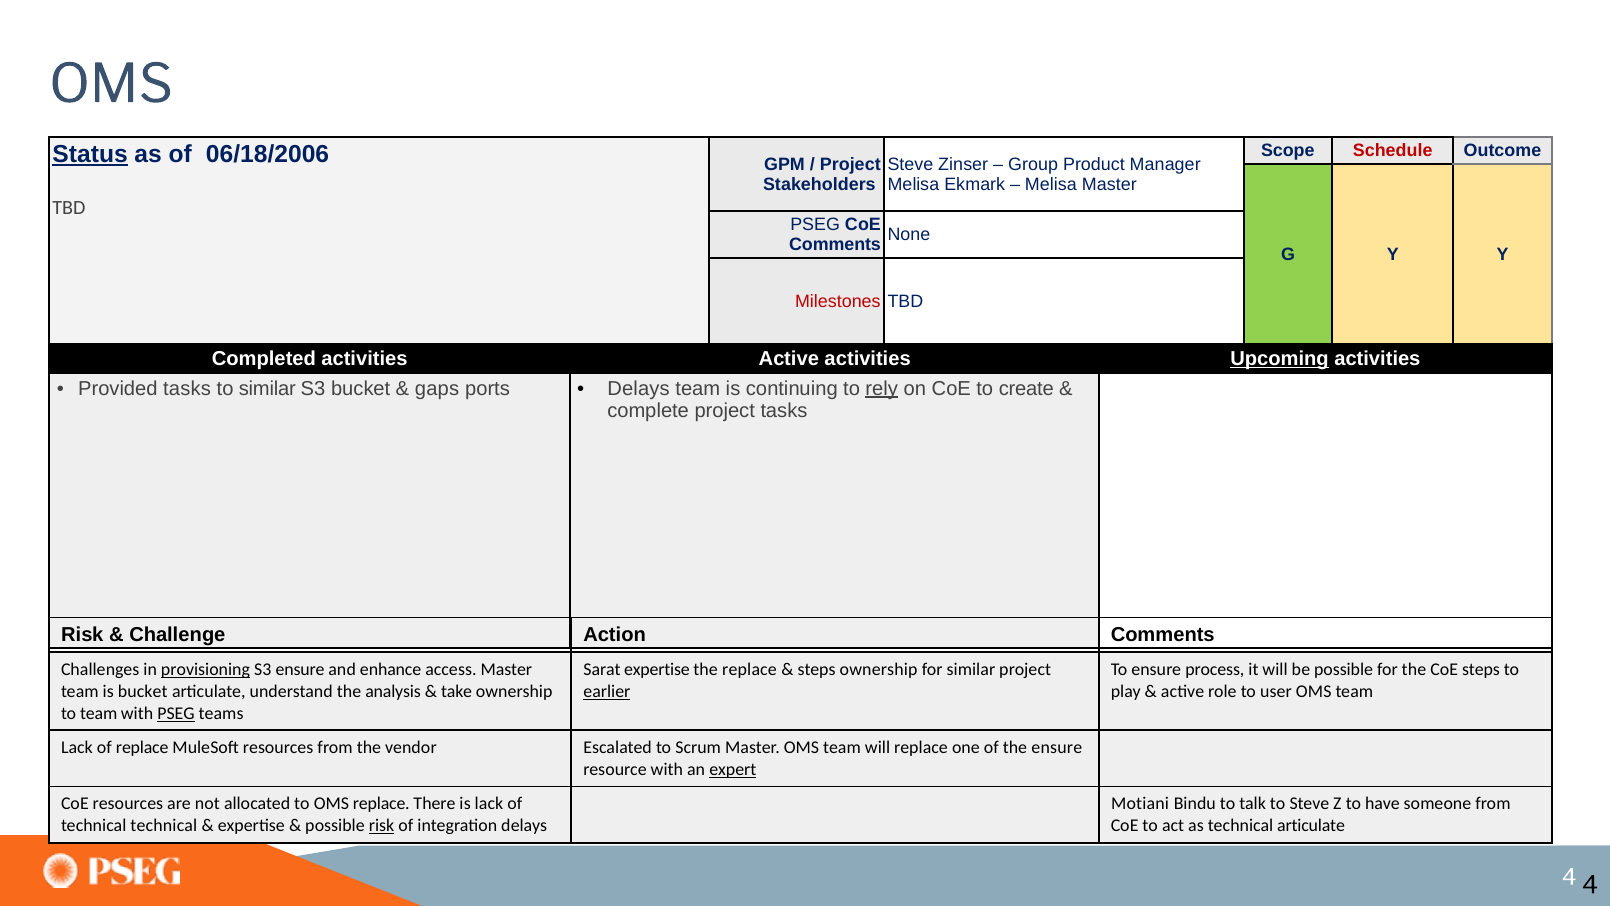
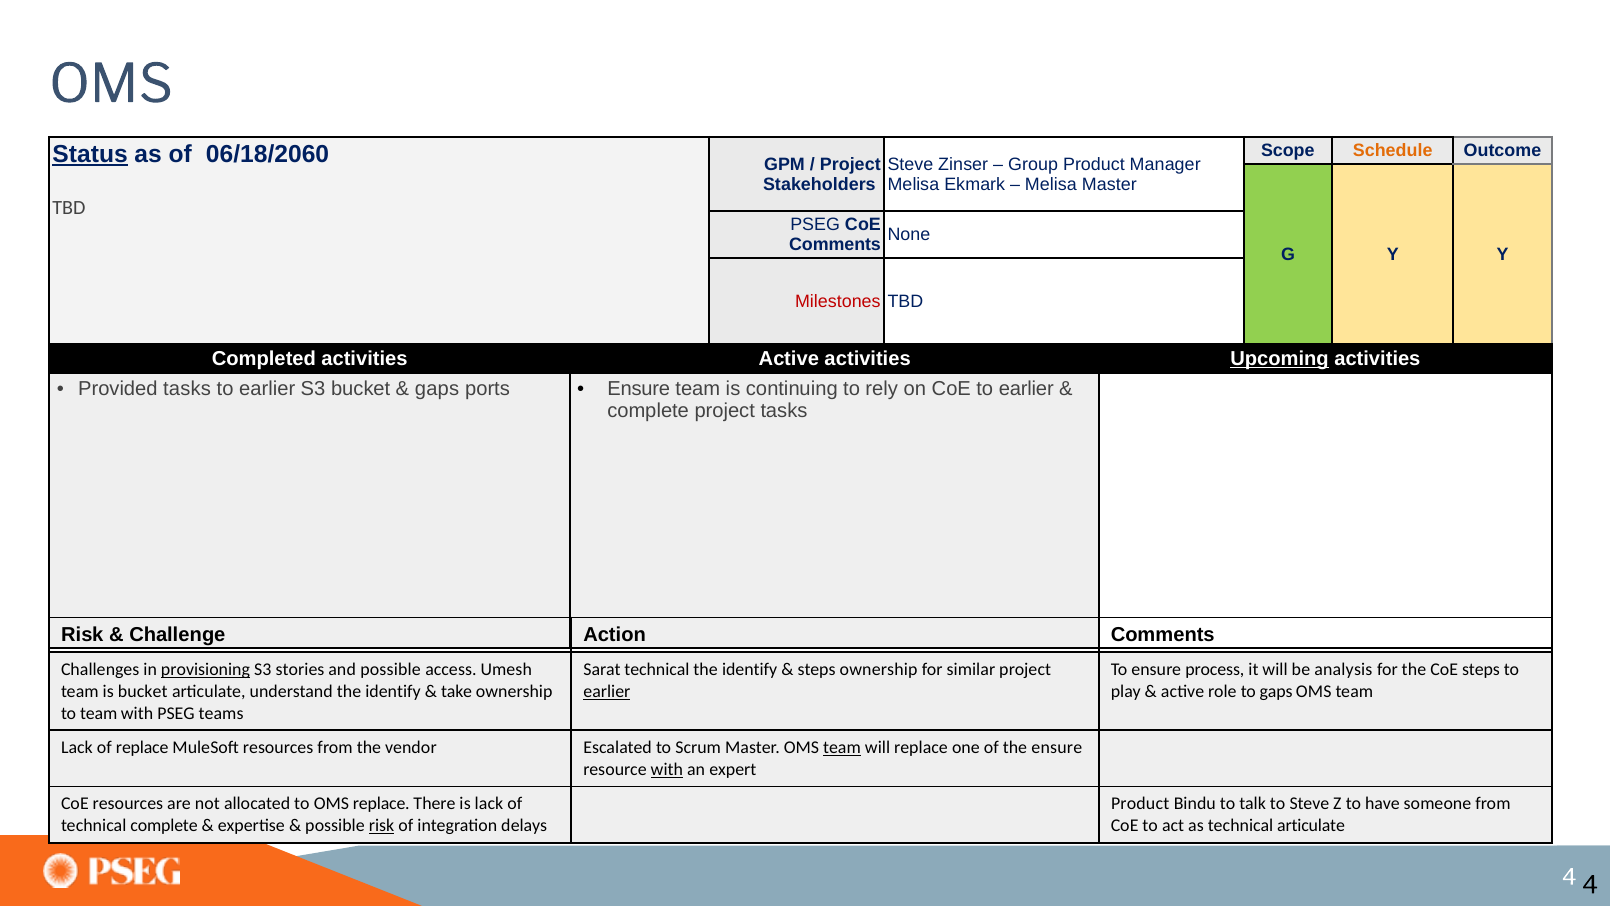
Schedule colour: red -> orange
06/18/2006: 06/18/2006 -> 06/18/2060
similar at (267, 388): similar -> earlier
Delays at (639, 388): Delays -> Ensure
rely underline: present -> none
CoE to create: create -> earlier
S3 ensure: ensure -> stories
and enhance: enhance -> possible
access Master: Master -> Umesh
Sarat expertise: expertise -> technical
replace at (750, 669): replace -> identify
be possible: possible -> analysis
understand the analysis: analysis -> identify
to user: user -> gaps
PSEG at (176, 713) underline: present -> none
team at (842, 747) underline: none -> present
with at (667, 769) underline: none -> present
expert underline: present -> none
Motiani at (1140, 803): Motiani -> Product
technical technical: technical -> complete
